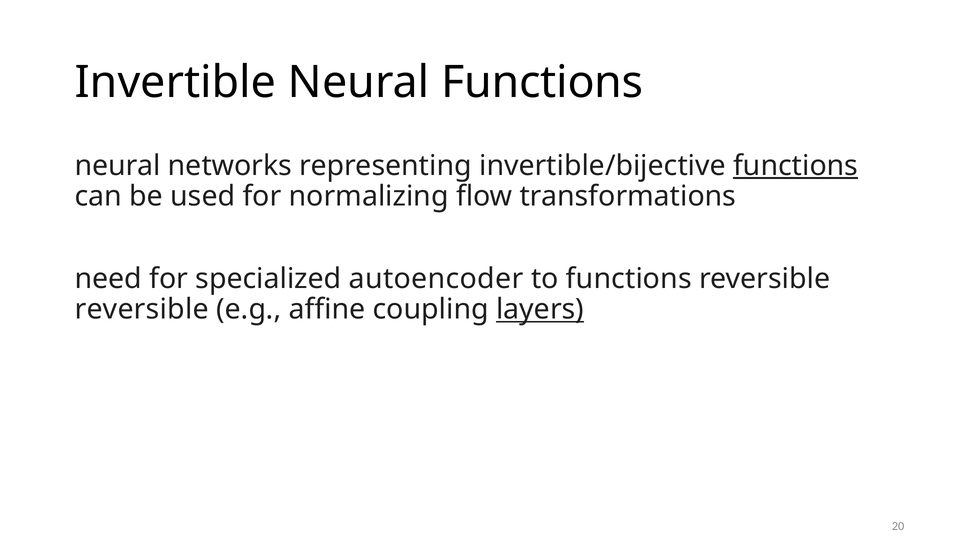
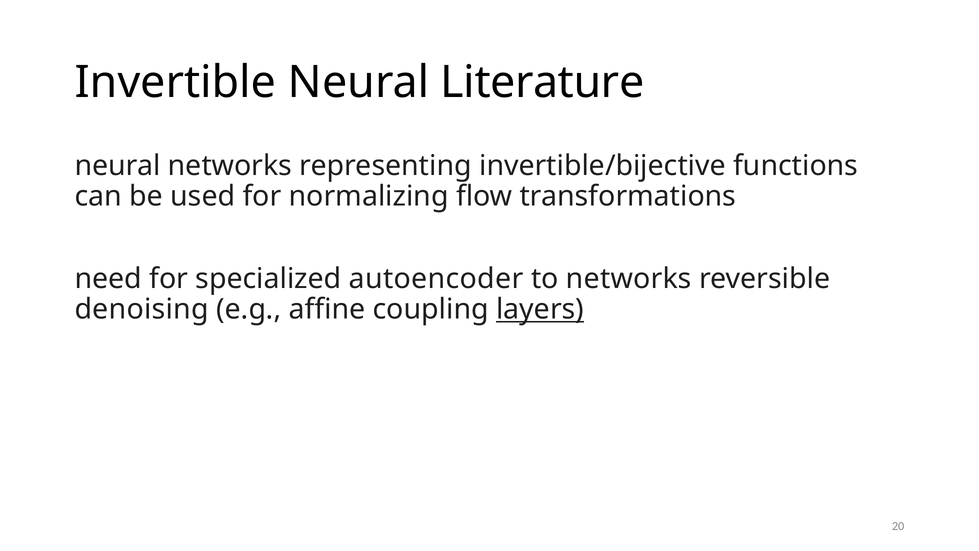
Neural Functions: Functions -> Literature
functions at (796, 166) underline: present -> none
to functions: functions -> networks
reversible at (142, 309): reversible -> denoising
